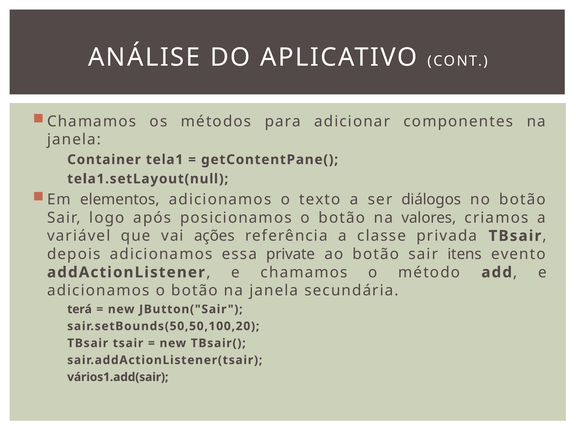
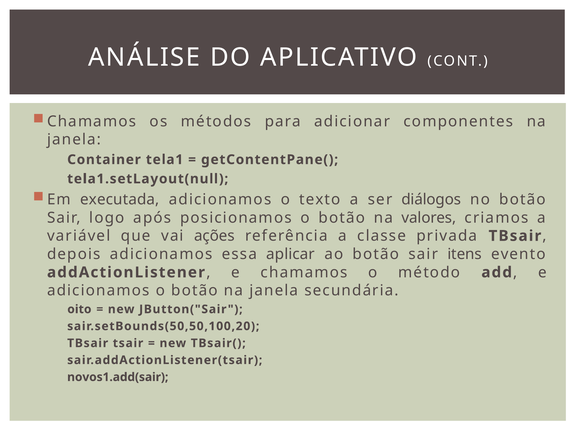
elementos: elementos -> executada
private: private -> aplicar
terá: terá -> oito
vários1.add(sair: vários1.add(sair -> novos1.add(sair
